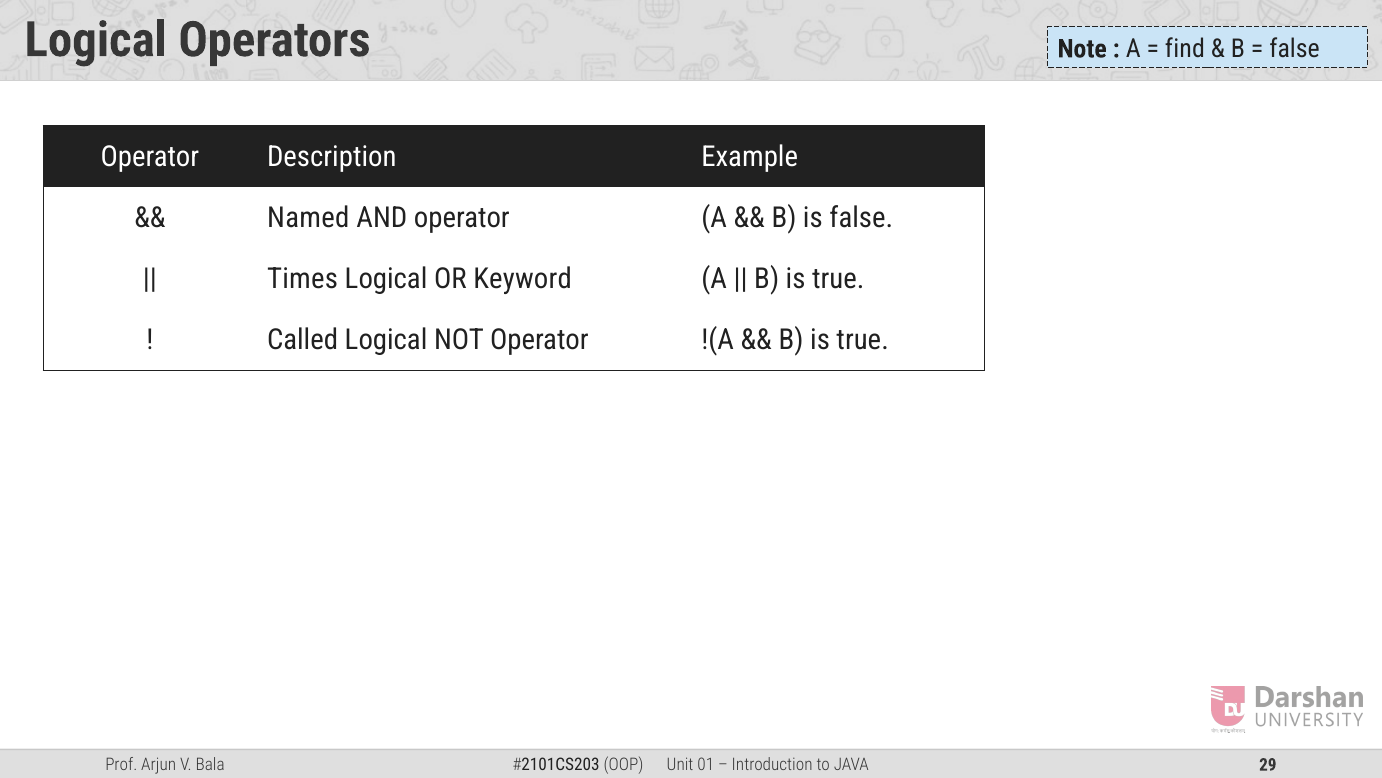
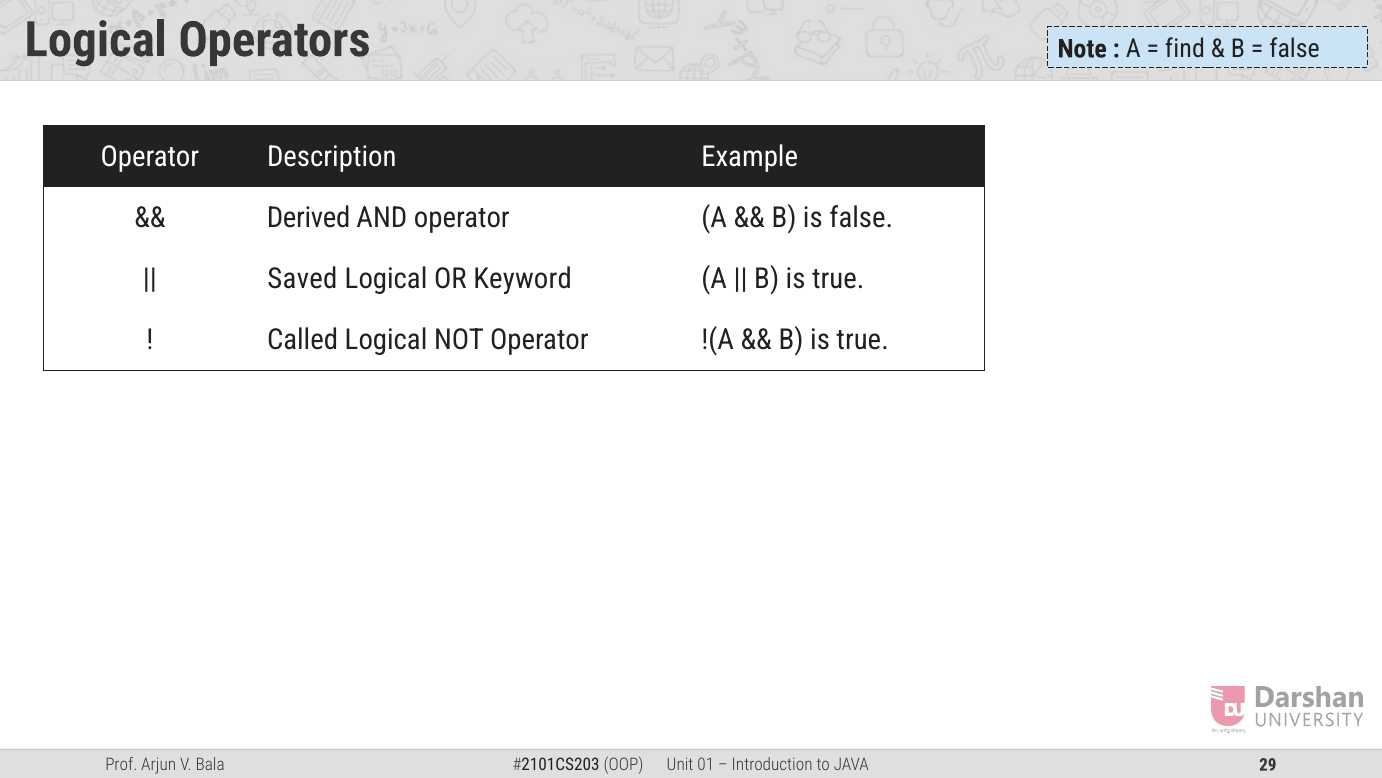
Named: Named -> Derived
Times: Times -> Saved
